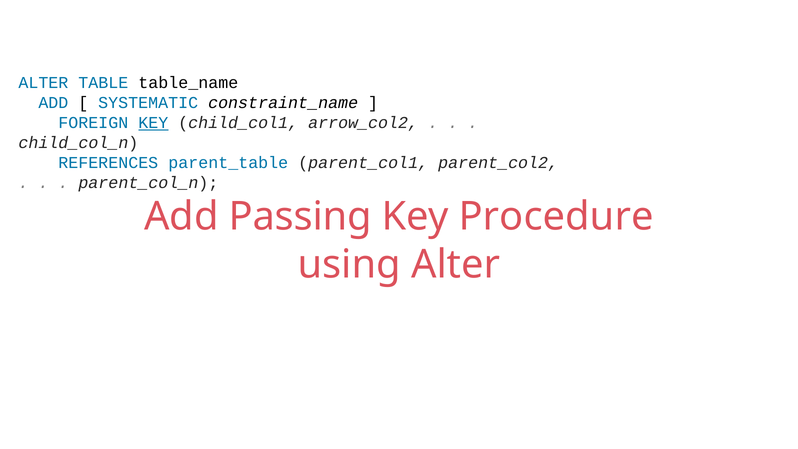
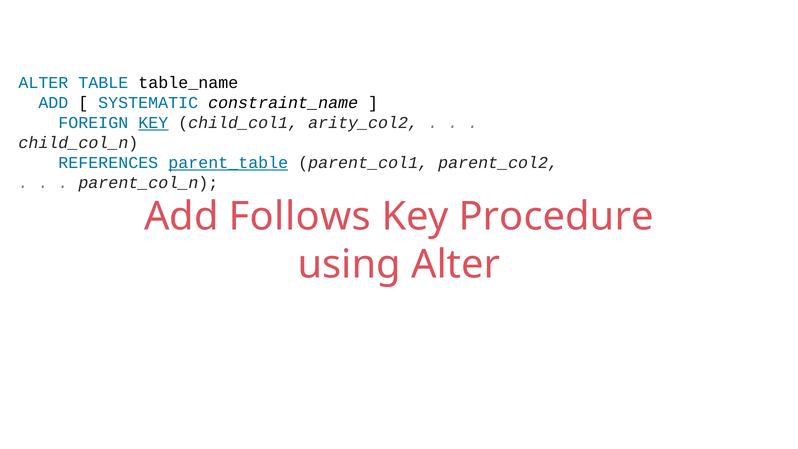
arrow_col2: arrow_col2 -> arity_col2
parent_table underline: none -> present
Passing: Passing -> Follows
